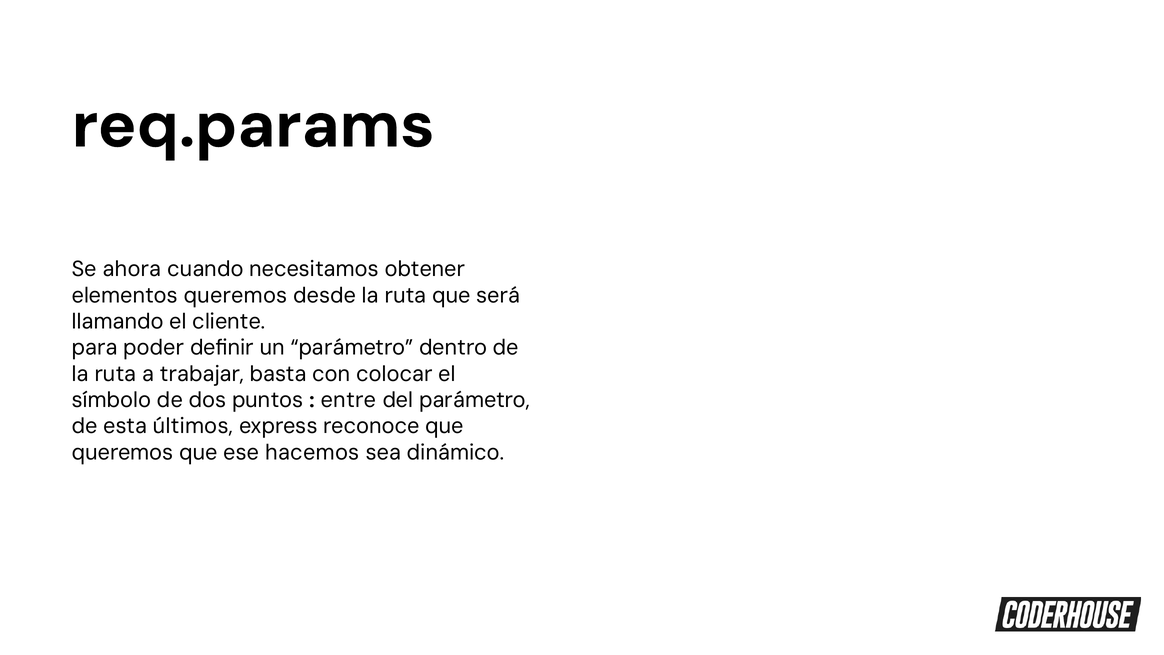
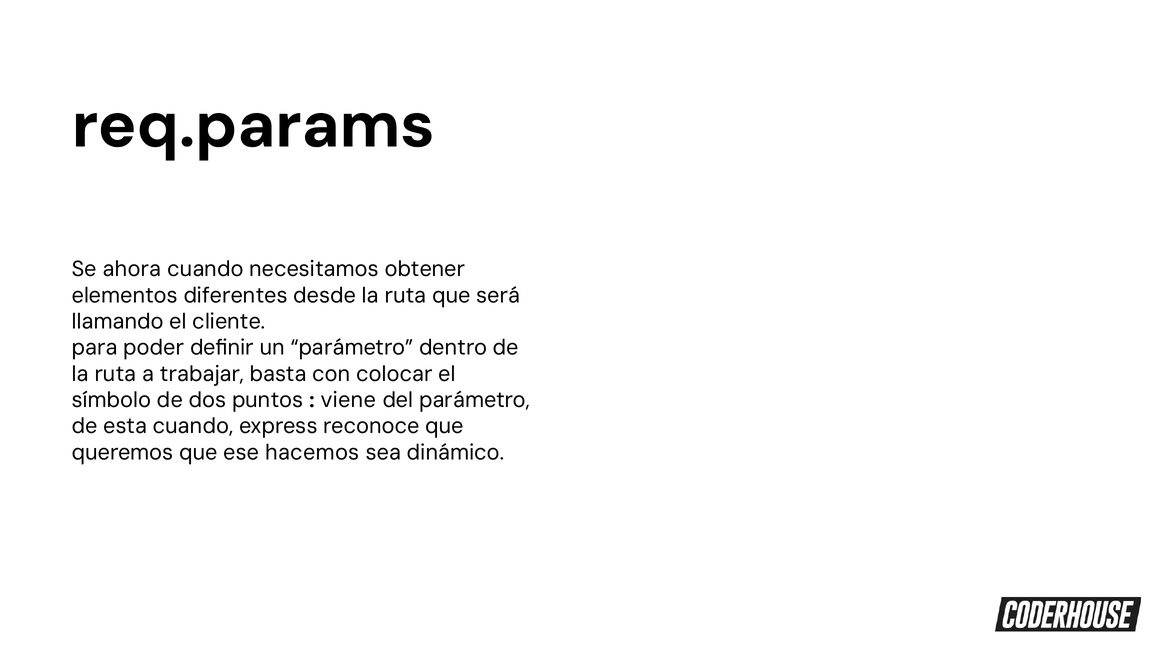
elementos queremos: queremos -> diferentes
entre: entre -> viene
esta últimos: últimos -> cuando
